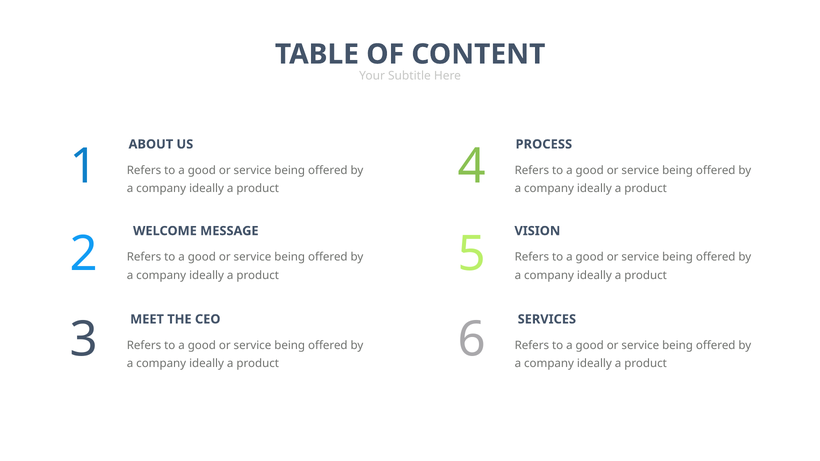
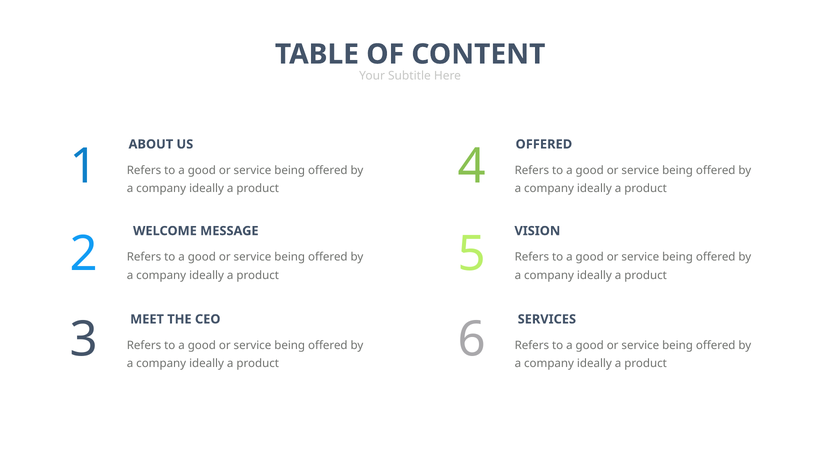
PROCESS at (544, 144): PROCESS -> OFFERED
